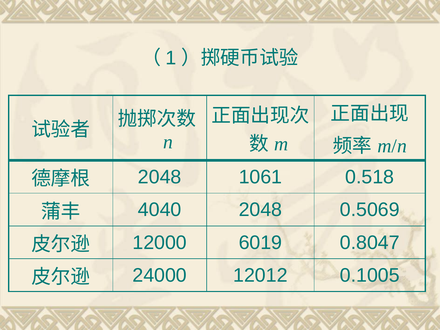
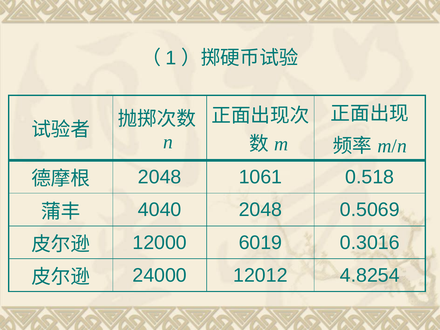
0.8047: 0.8047 -> 0.3016
0.1005: 0.1005 -> 4.8254
